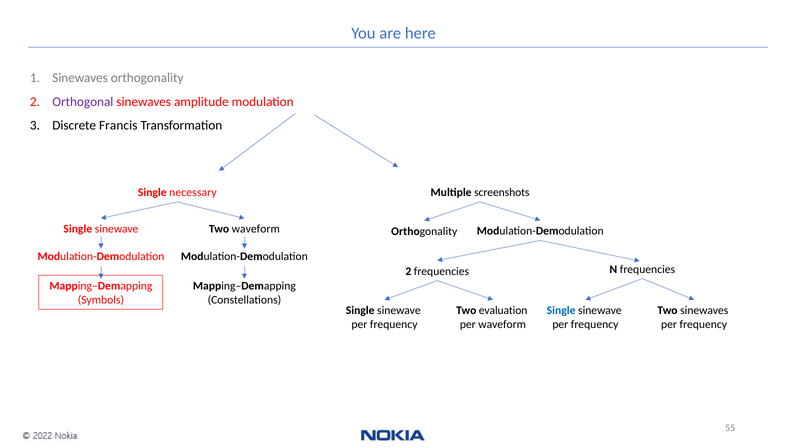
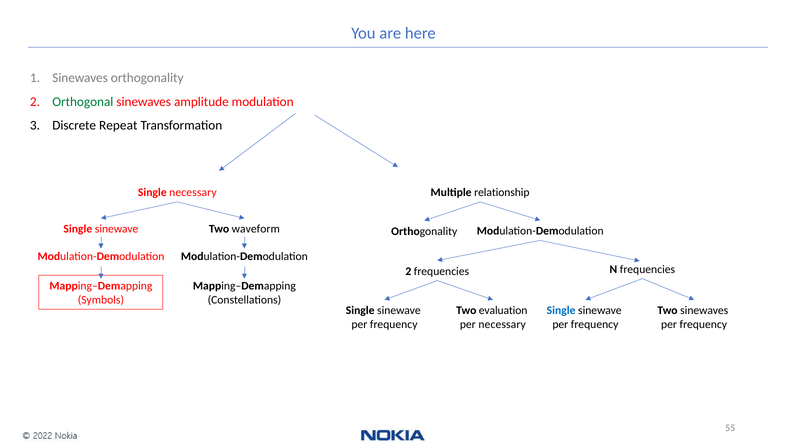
Orthogonal colour: purple -> green
Francis: Francis -> Repeat
screenshots: screenshots -> relationship
per waveform: waveform -> necessary
